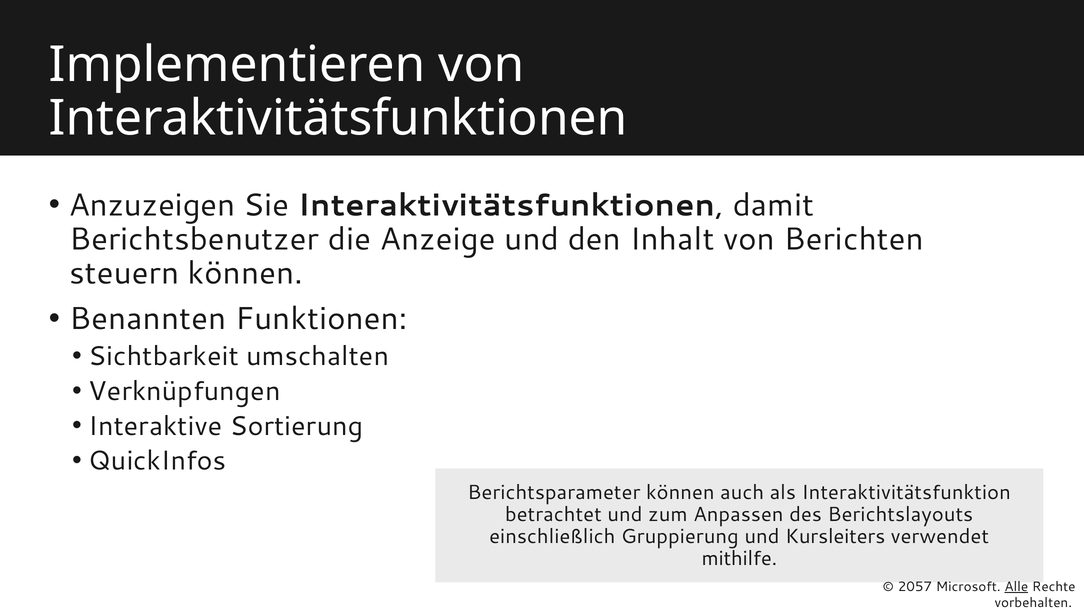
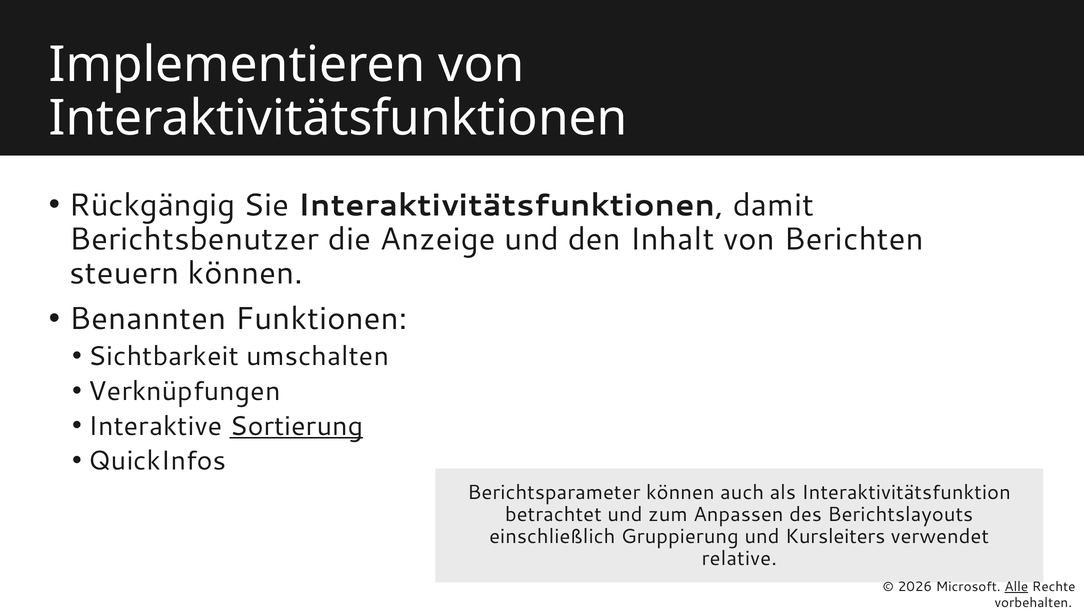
Anzuzeigen: Anzuzeigen -> Rückgängig
Sortierung underline: none -> present
mithilfe: mithilfe -> relative
2057: 2057 -> 2026
